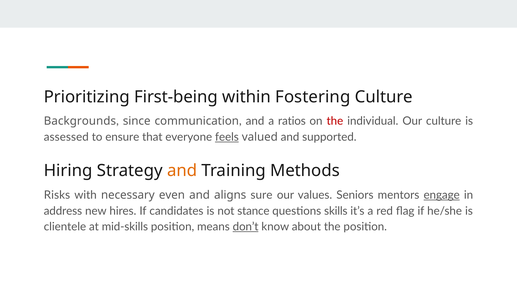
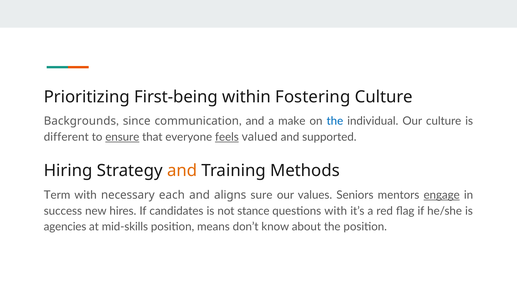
ratios: ratios -> make
the at (335, 121) colour: red -> blue
assessed: assessed -> different
ensure underline: none -> present
Risks: Risks -> Term
even: even -> each
address: address -> success
questions skills: skills -> with
clientele: clientele -> agencies
don’t underline: present -> none
